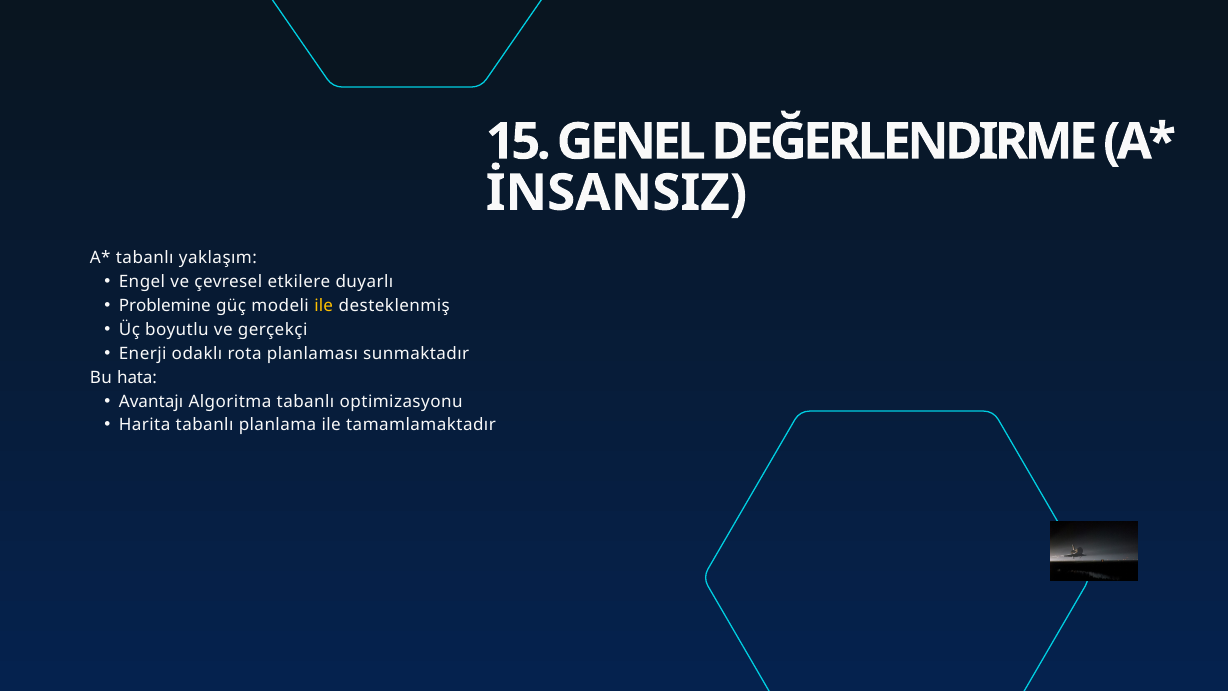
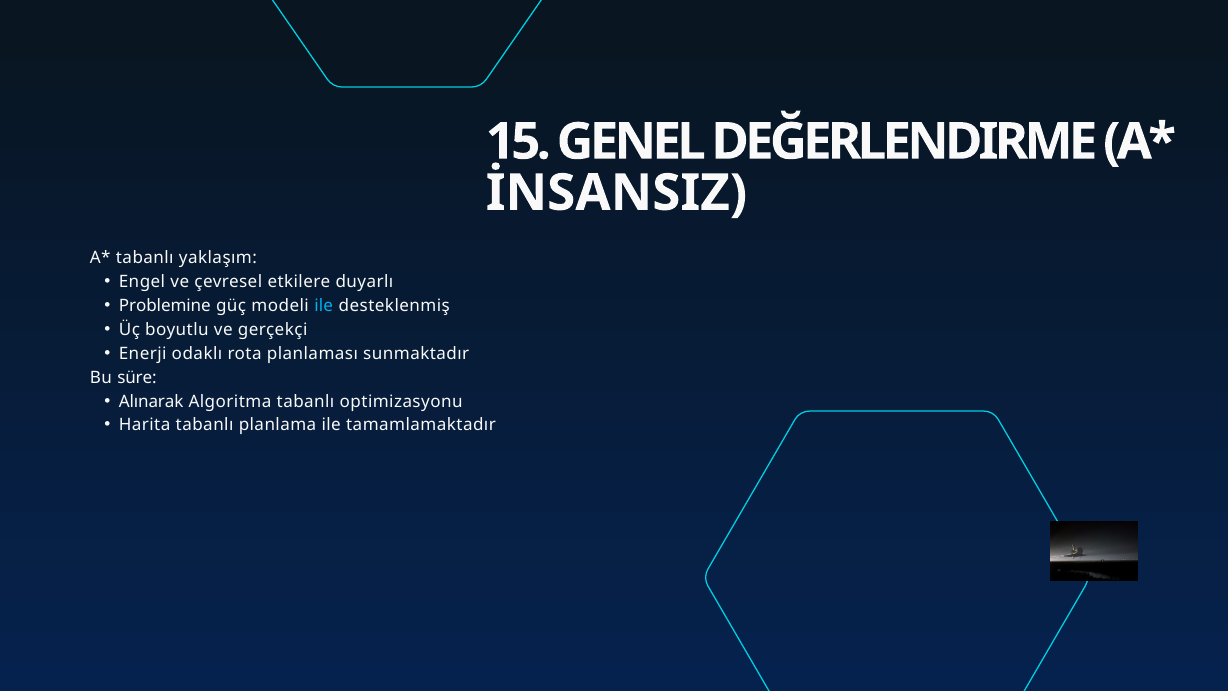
ile at (324, 306) colour: yellow -> light blue
hata: hata -> süre
Avantajı: Avantajı -> Alınarak
